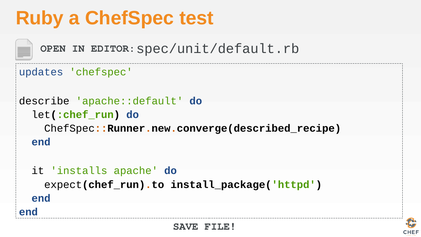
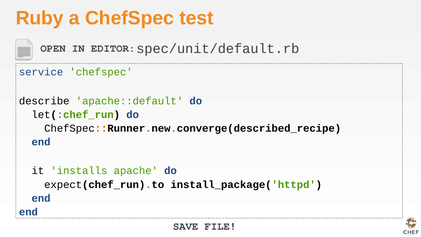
updates: updates -> service
